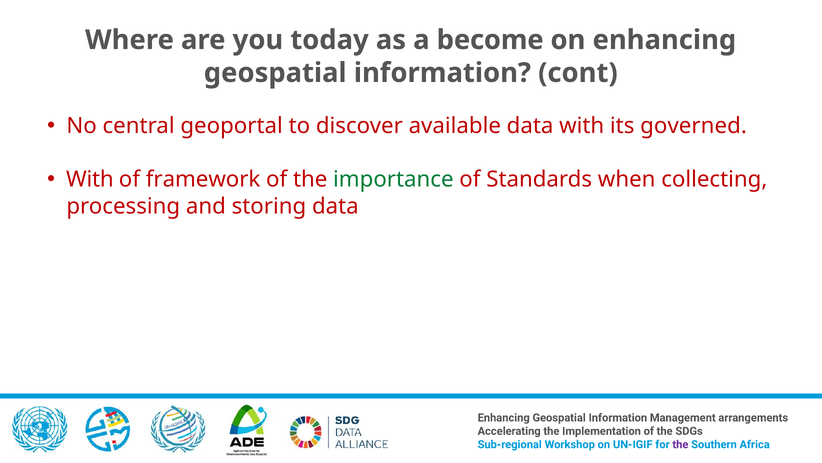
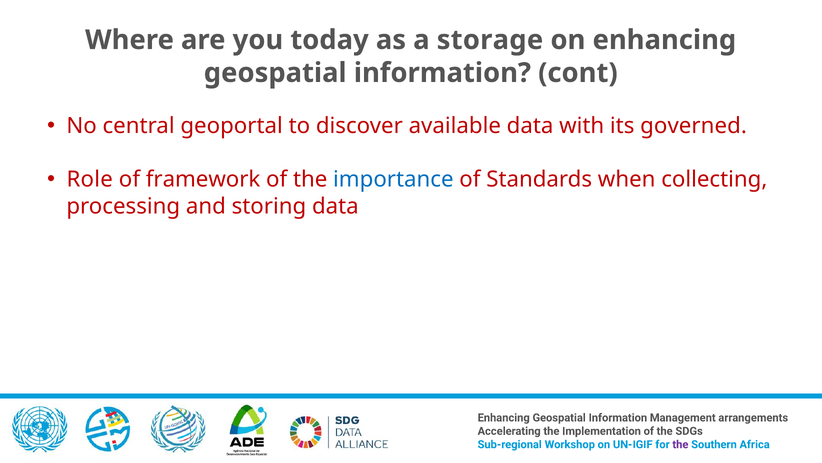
become: become -> storage
With at (90, 179): With -> Role
importance colour: green -> blue
